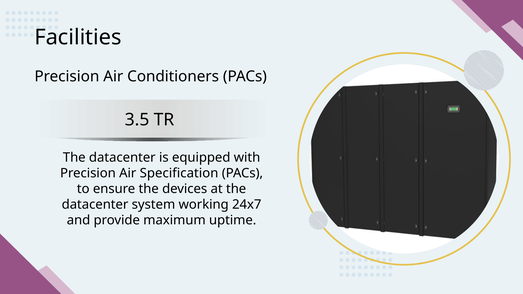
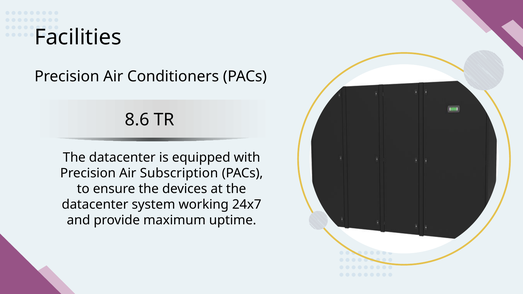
3.5: 3.5 -> 8.6
Specification: Specification -> Subscription
